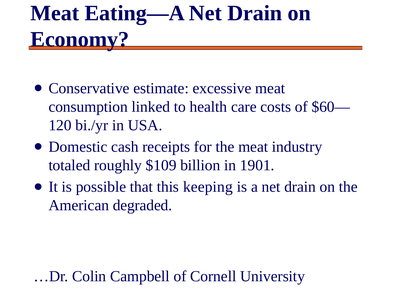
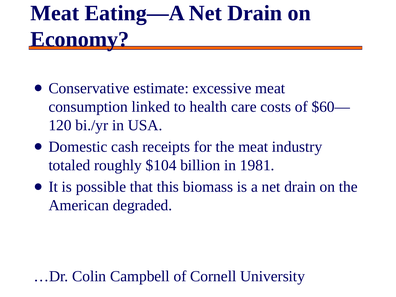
$109: $109 -> $104
1901: 1901 -> 1981
keeping: keeping -> biomass
